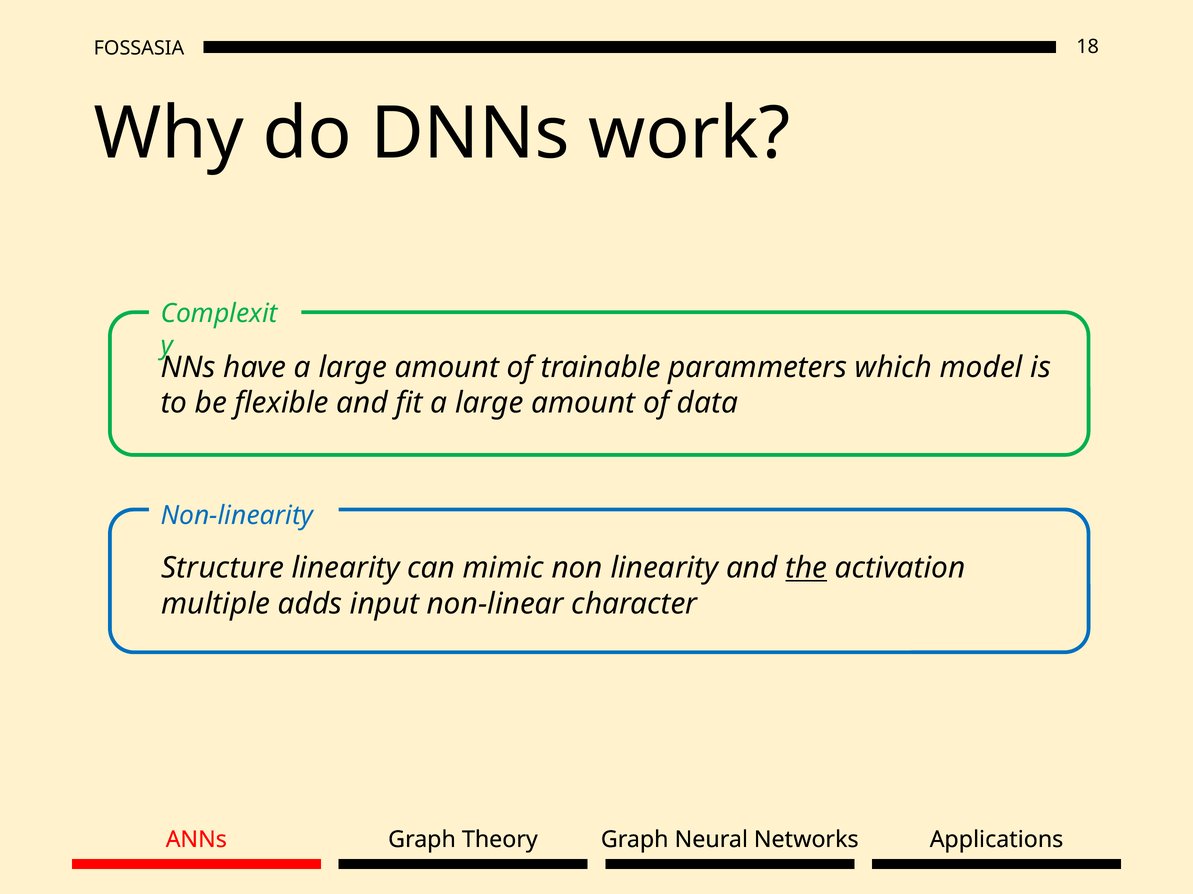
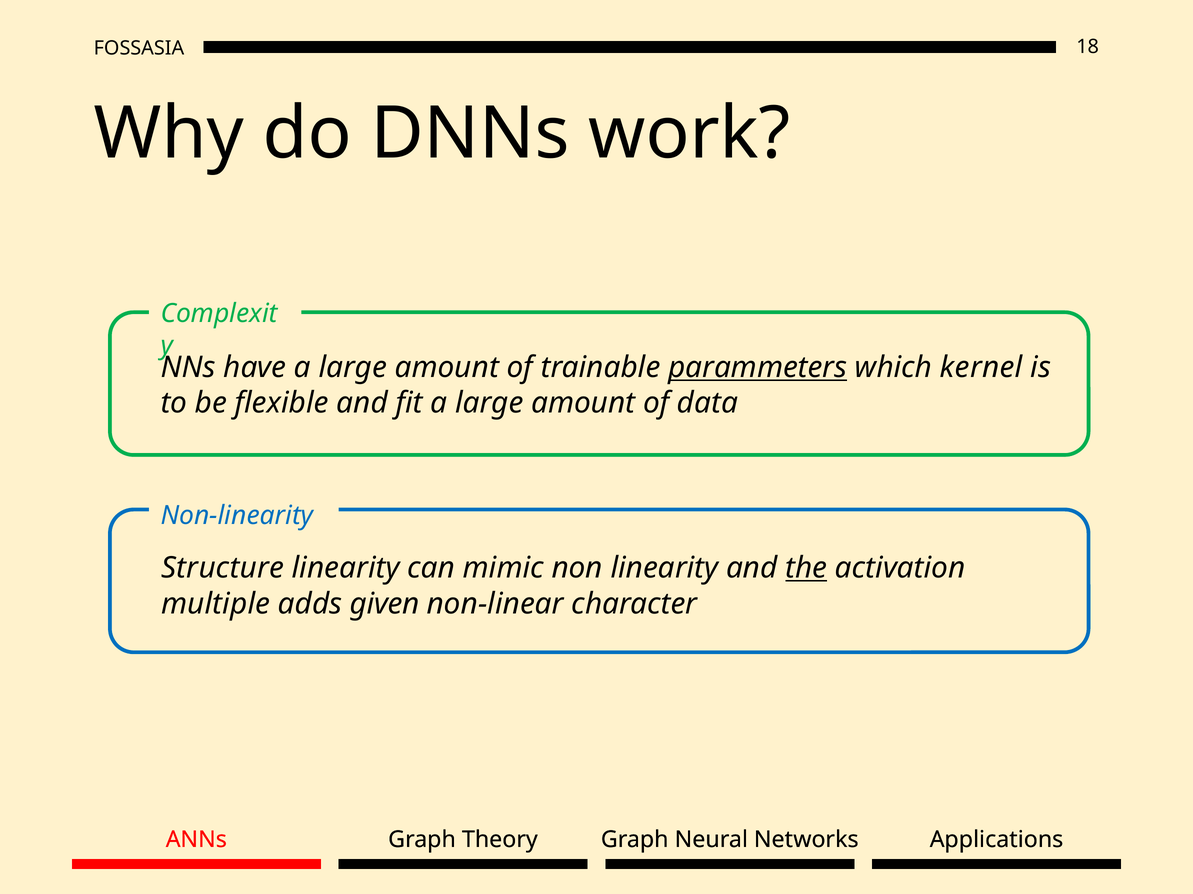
parammeters underline: none -> present
model: model -> kernel
input: input -> given
